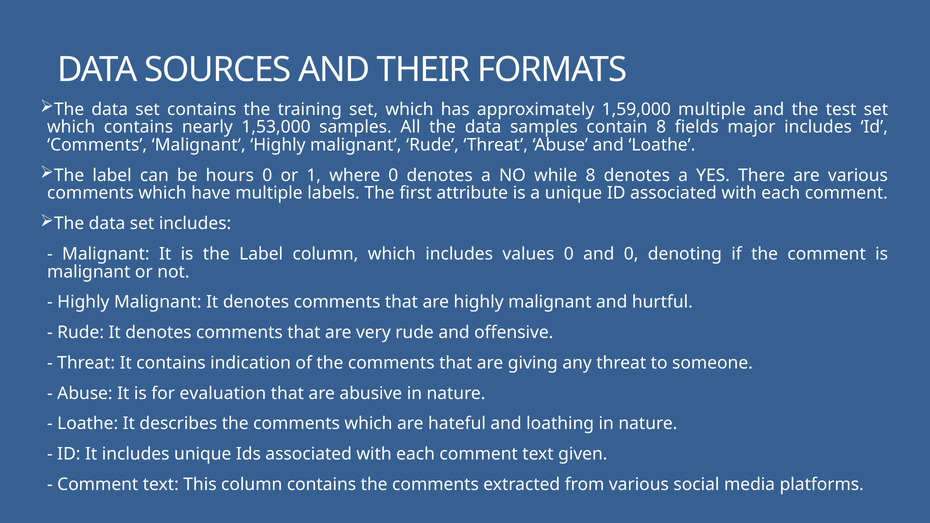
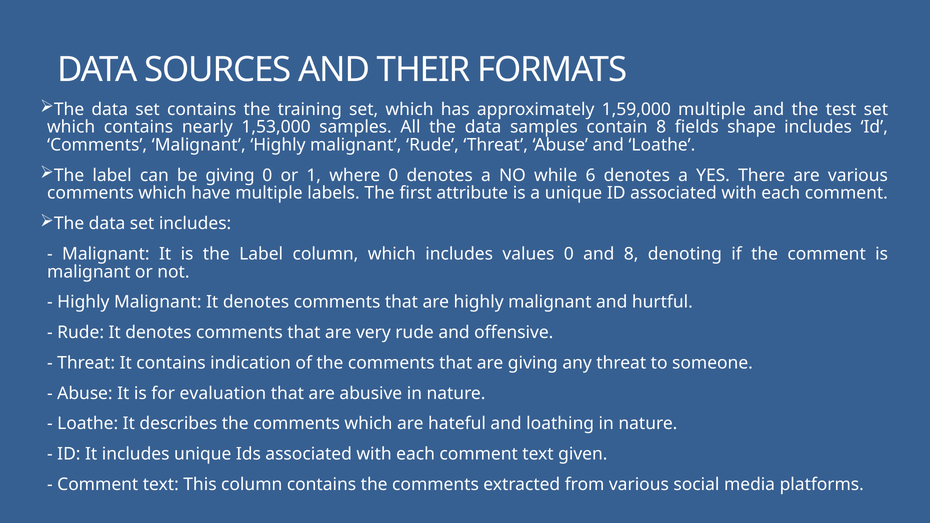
major: major -> shape
be hours: hours -> giving
while 8: 8 -> 6
and 0: 0 -> 8
